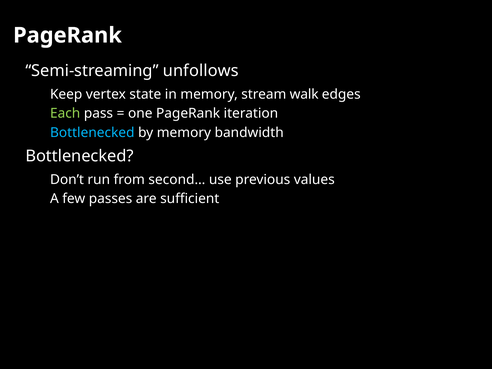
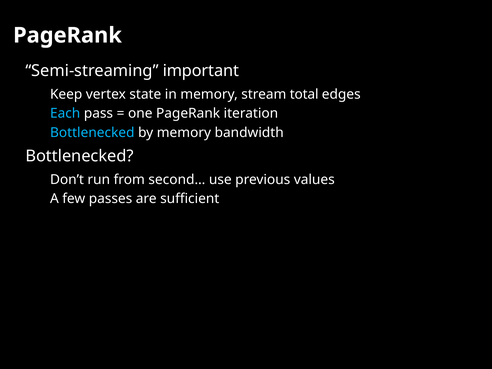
unfollows: unfollows -> important
walk: walk -> total
Each colour: light green -> light blue
